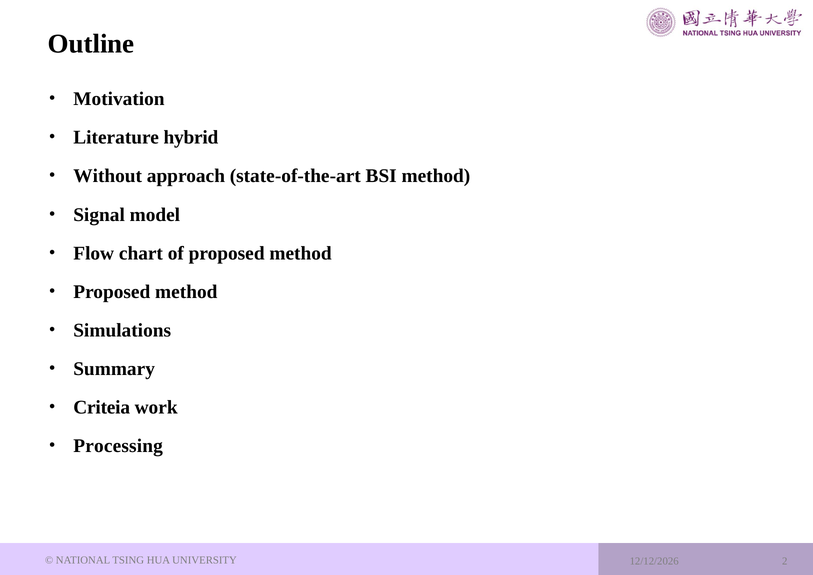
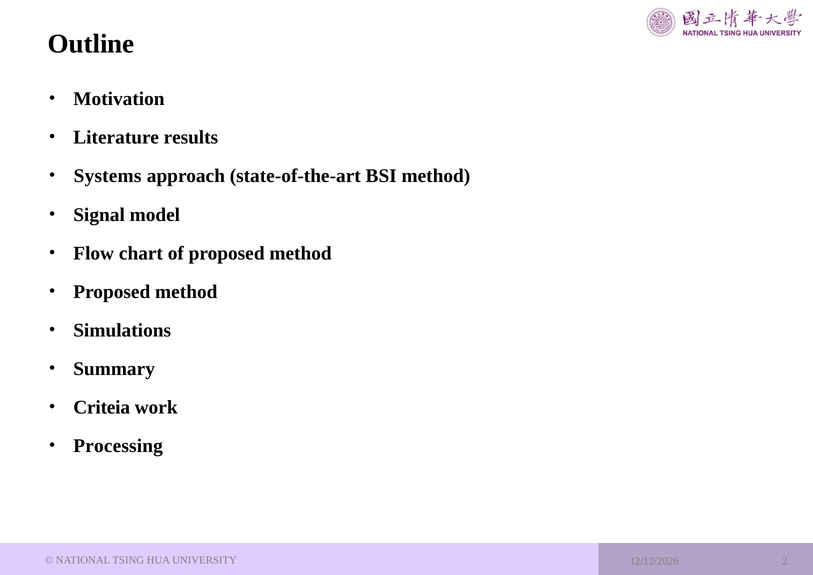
hybrid: hybrid -> results
Without: Without -> Systems
